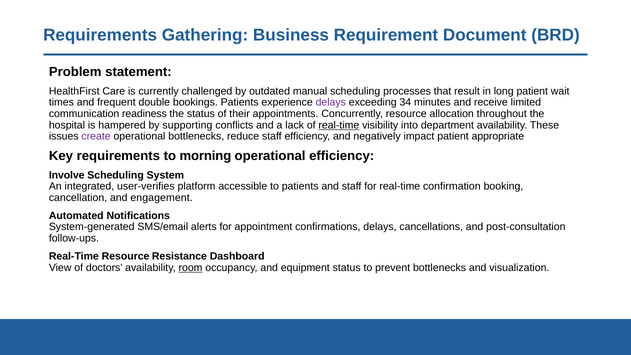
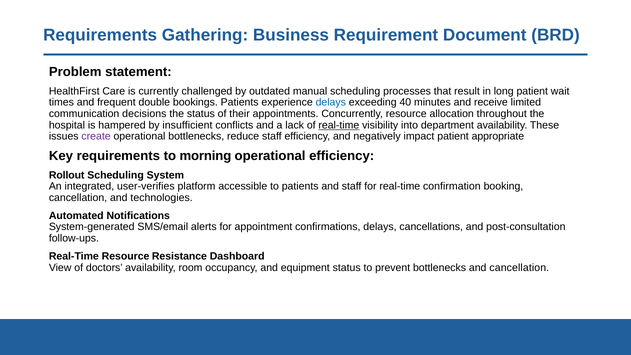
delays at (331, 102) colour: purple -> blue
34: 34 -> 40
readiness: readiness -> decisions
supporting: supporting -> insufficient
Involve: Involve -> Rollout
engagement: engagement -> technologies
room underline: present -> none
and visualization: visualization -> cancellation
